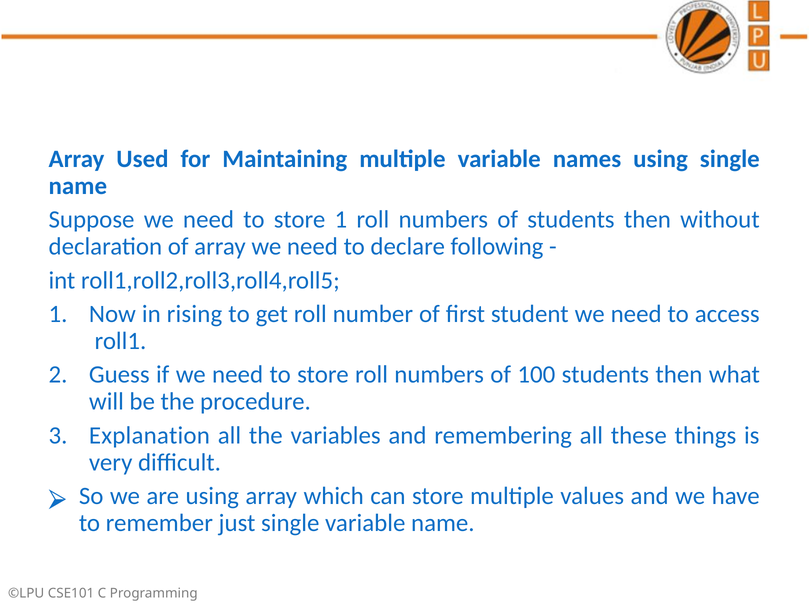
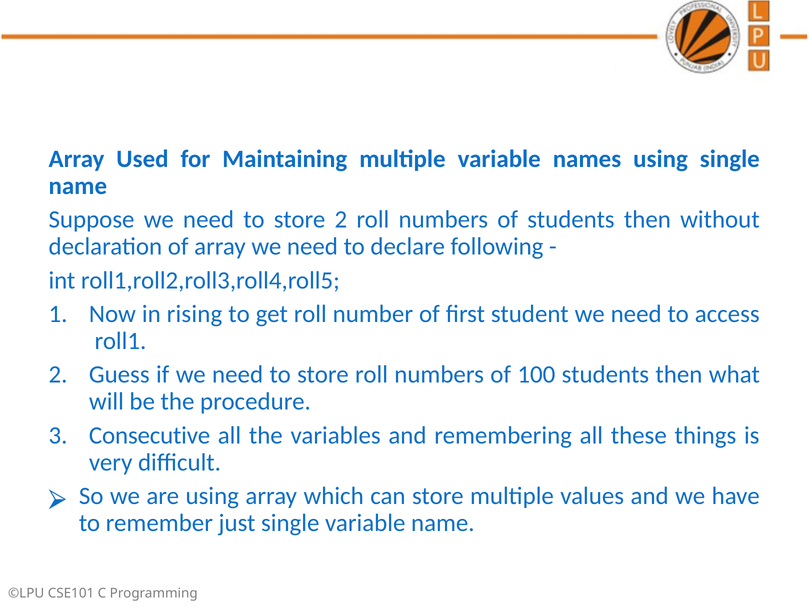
store 1: 1 -> 2
Explanation: Explanation -> Consecutive
